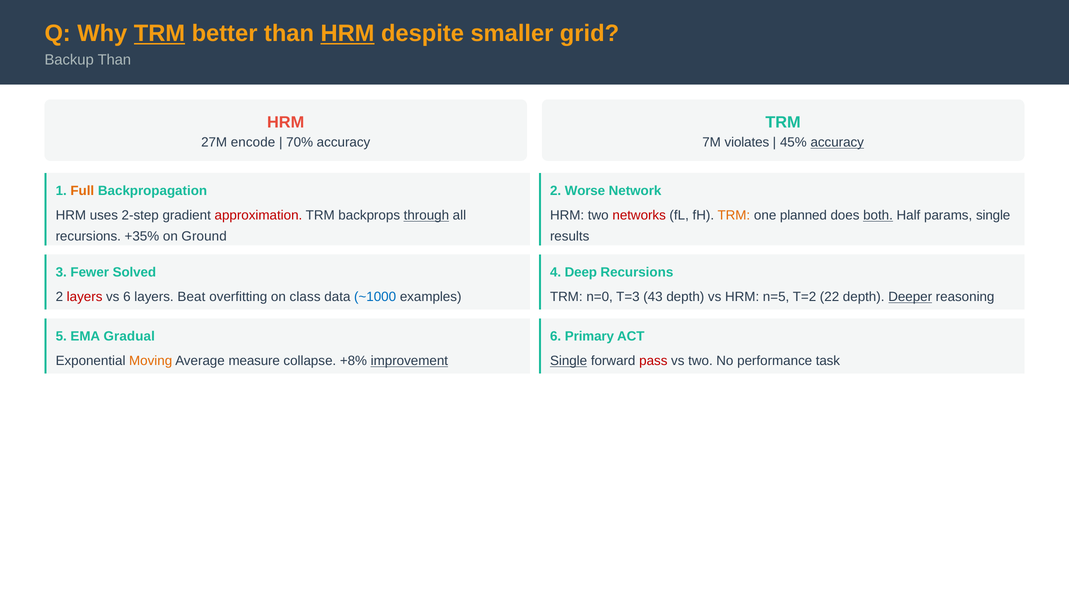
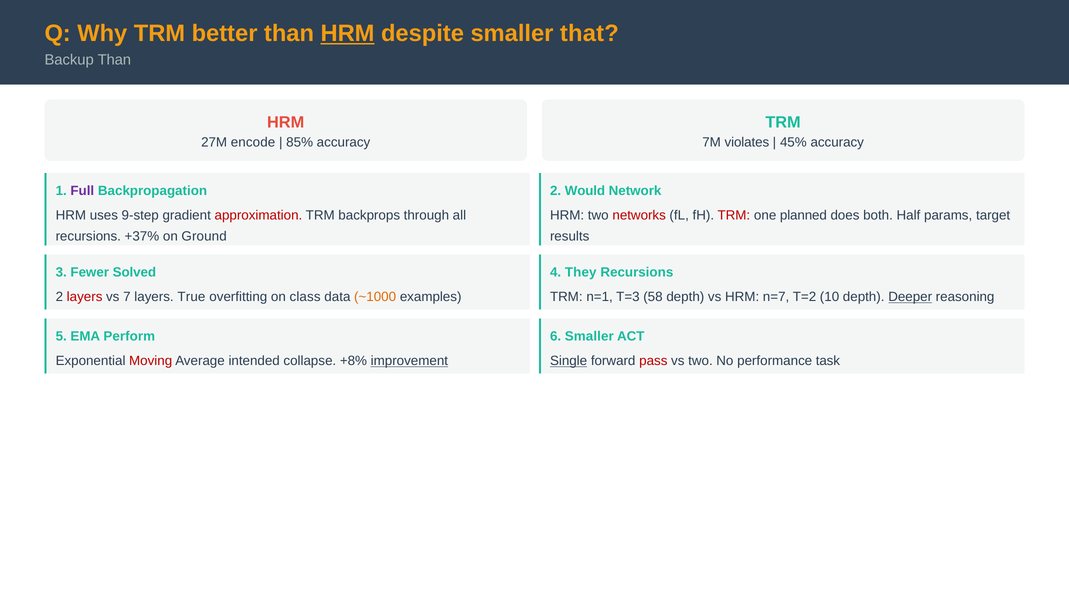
TRM at (159, 34) underline: present -> none
grid: grid -> that
70%: 70% -> 85%
accuracy at (837, 143) underline: present -> none
Full colour: orange -> purple
Worse: Worse -> Would
2-step: 2-step -> 9-step
through underline: present -> none
TRM at (734, 216) colour: orange -> red
both underline: present -> none
params single: single -> target
+35%: +35% -> +37%
Deep: Deep -> They
vs 6: 6 -> 7
Beat: Beat -> True
~1000 colour: blue -> orange
n=0: n=0 -> n=1
43: 43 -> 58
n=5: n=5 -> n=7
22: 22 -> 10
Gradual: Gradual -> Perform
6 Primary: Primary -> Smaller
Moving colour: orange -> red
measure: measure -> intended
